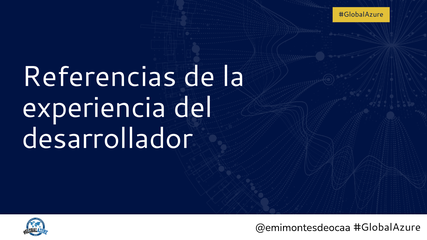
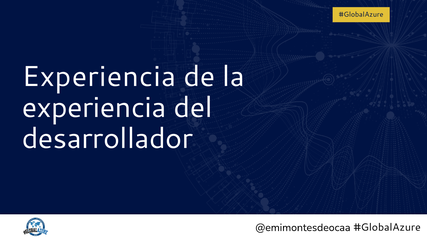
Referencias at (99, 77): Referencias -> Experiencia
